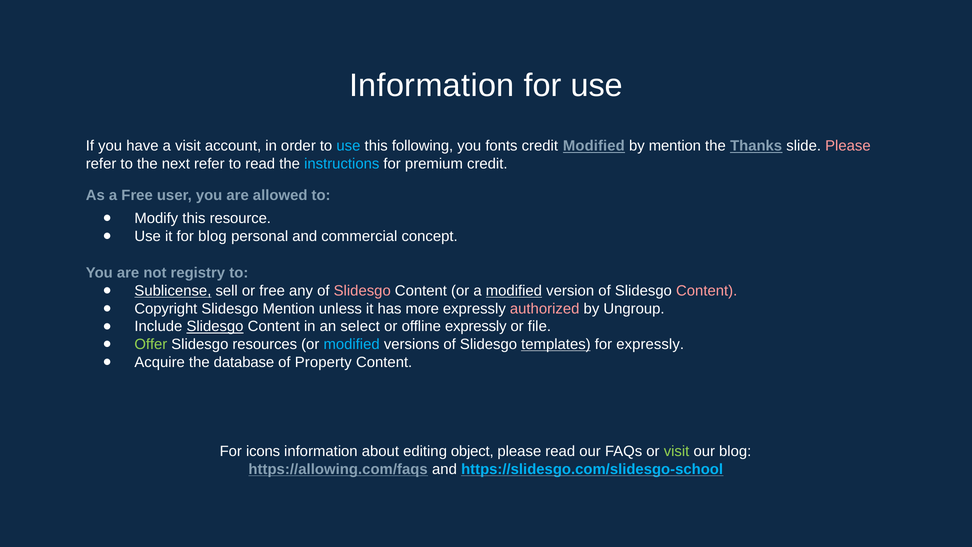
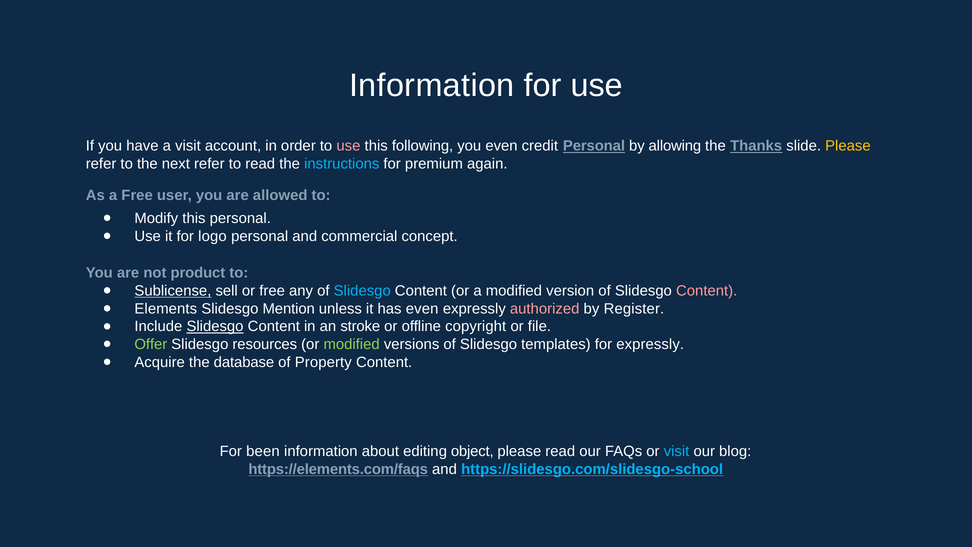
use at (348, 146) colour: light blue -> pink
you fonts: fonts -> even
credit Modified: Modified -> Personal
by mention: mention -> allowing
Please at (848, 146) colour: pink -> yellow
premium credit: credit -> again
this resource: resource -> personal
for blog: blog -> logo
registry: registry -> product
Slidesgo at (362, 291) colour: pink -> light blue
modified at (514, 291) underline: present -> none
Copyright: Copyright -> Elements
has more: more -> even
Ungroup: Ungroup -> Register
select: select -> stroke
offline expressly: expressly -> copyright
modified at (352, 344) colour: light blue -> light green
templates underline: present -> none
icons: icons -> been
visit at (677, 451) colour: light green -> light blue
https://allowing.com/faqs: https://allowing.com/faqs -> https://elements.com/faqs
